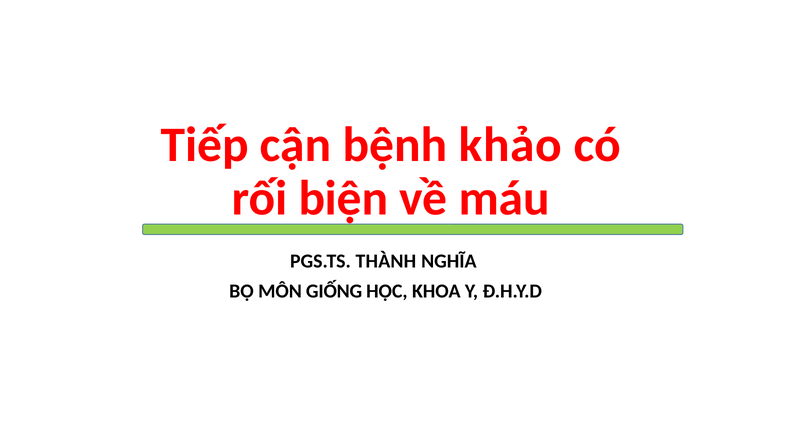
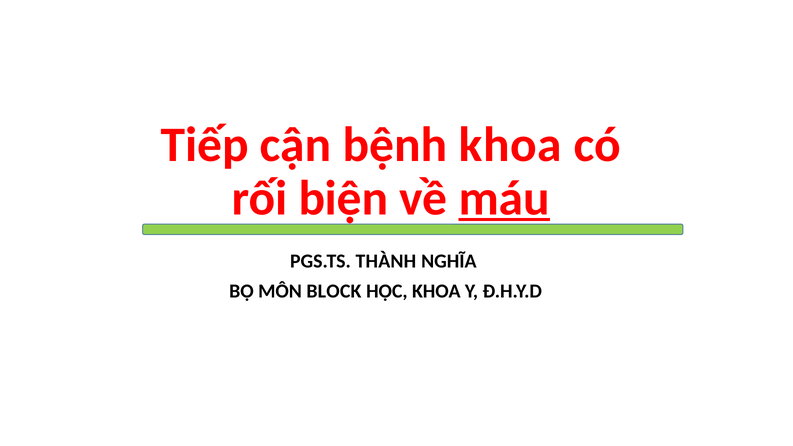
bệnh khảo: khảo -> khoa
máu underline: none -> present
GIỐNG: GIỐNG -> BLOCK
